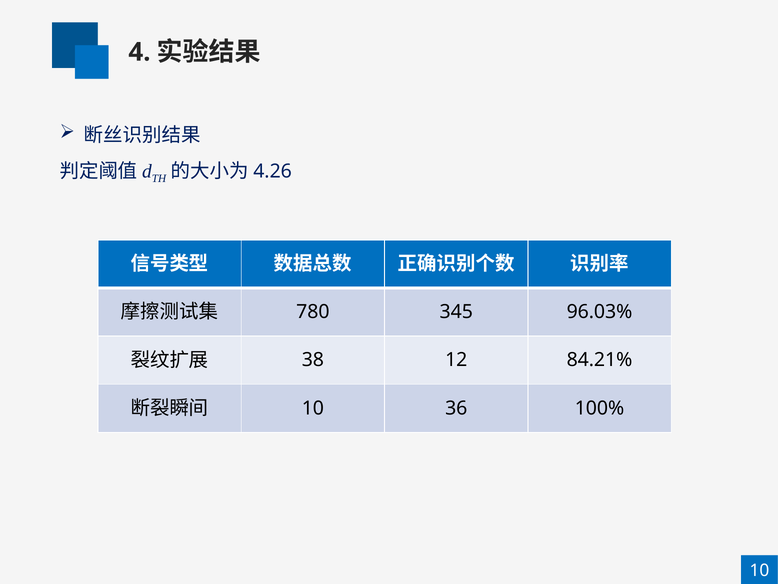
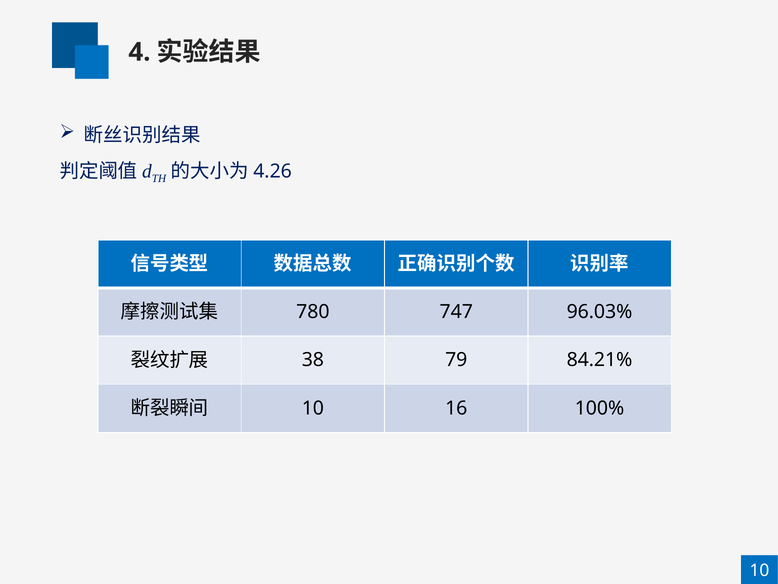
345: 345 -> 747
12: 12 -> 79
36: 36 -> 16
